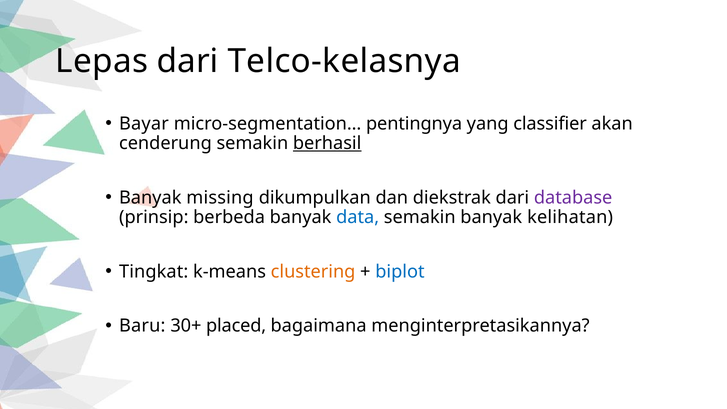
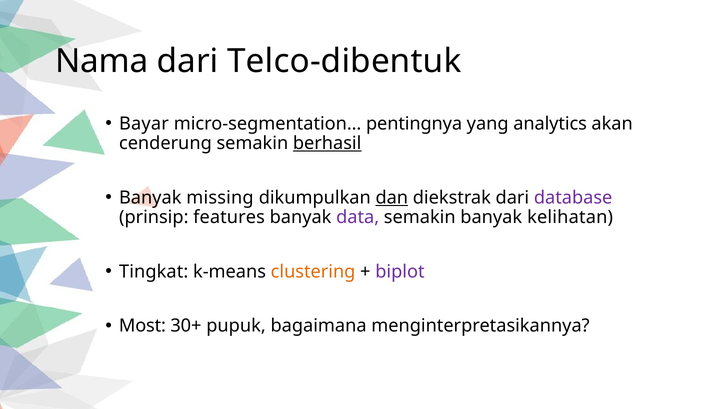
Lepas: Lepas -> Nama
Telco-kelasnya: Telco-kelasnya -> Telco-dibentuk
classifier: classifier -> analytics
dan underline: none -> present
berbeda: berbeda -> features
data colour: blue -> purple
biplot colour: blue -> purple
Baru: Baru -> Most
placed: placed -> pupuk
